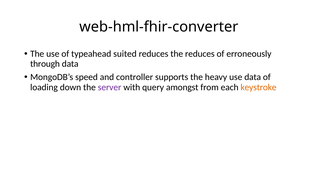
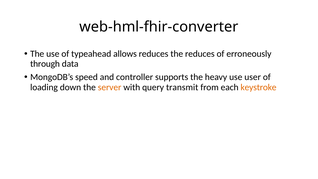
suited: suited -> allows
use data: data -> user
server colour: purple -> orange
amongst: amongst -> transmit
